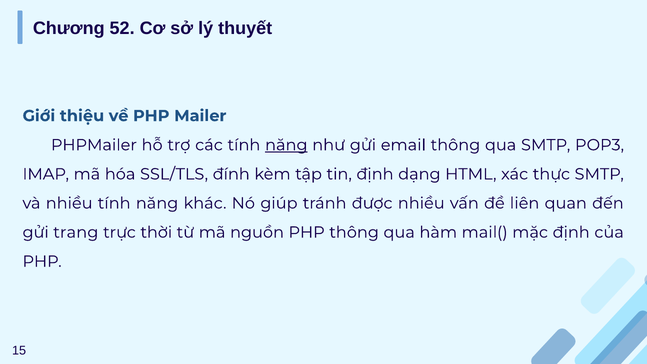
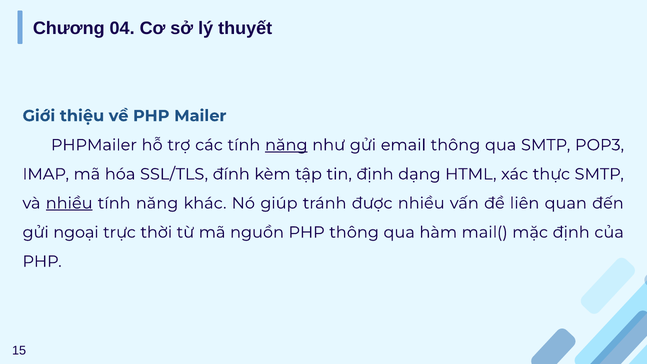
52: 52 -> 04
nhiều at (69, 203) underline: none -> present
trang: trang -> ngoại
